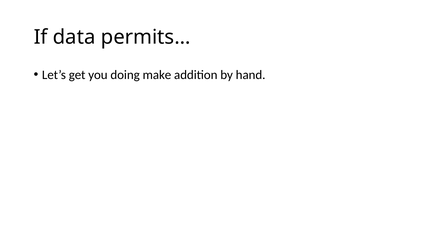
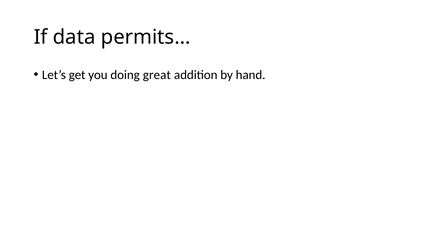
make: make -> great
